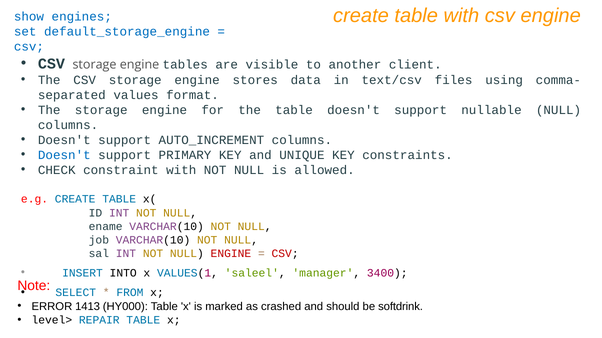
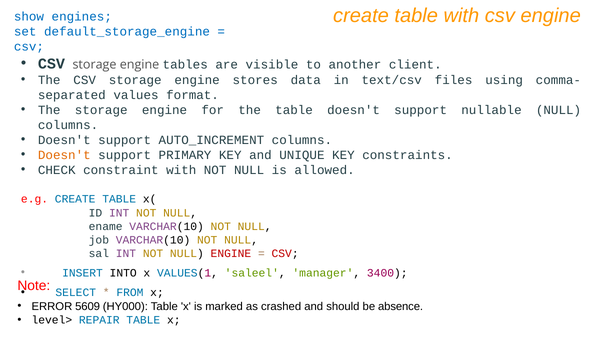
Doesn't at (64, 155) colour: blue -> orange
1413: 1413 -> 5609
softdrink: softdrink -> absence
